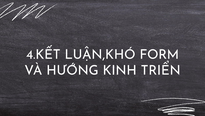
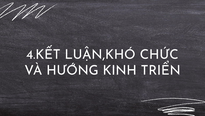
FORM: FORM -> CHỨC
